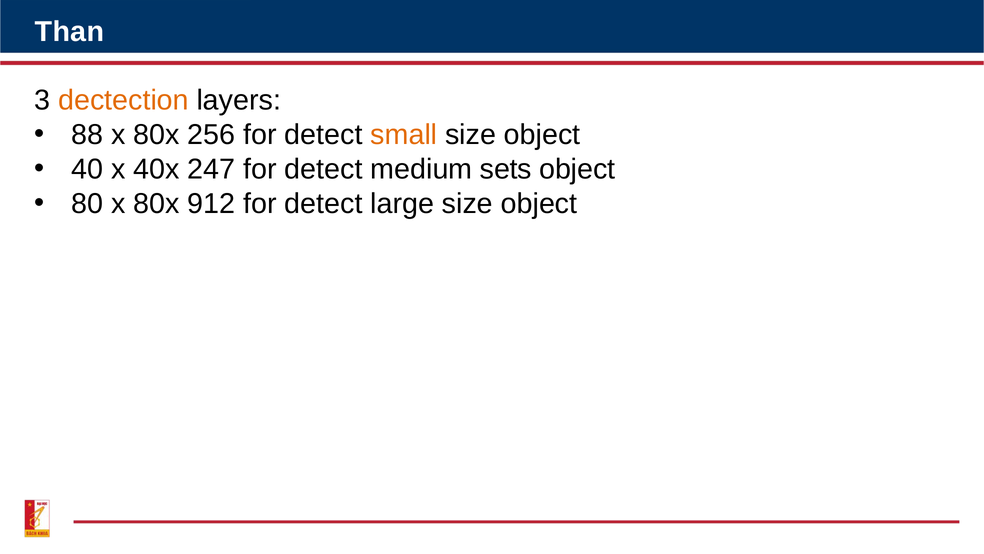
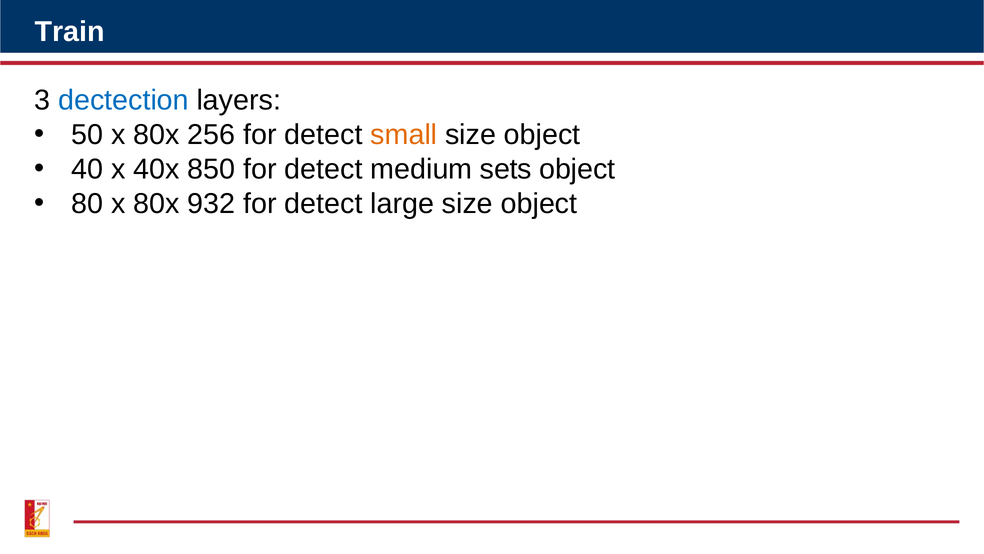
Than: Than -> Train
dectection colour: orange -> blue
88: 88 -> 50
247: 247 -> 850
912: 912 -> 932
